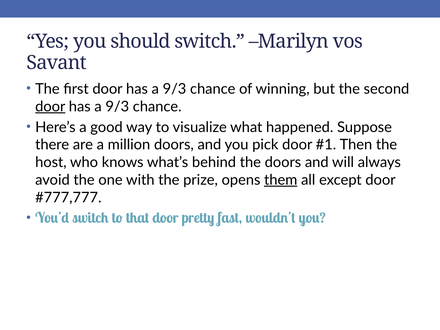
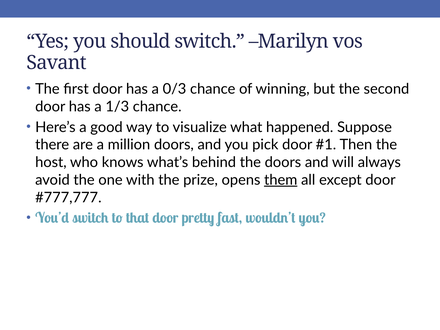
9/3 at (175, 89): 9/3 -> 0/3
door at (50, 107) underline: present -> none
9/3 at (117, 107): 9/3 -> 1/3
